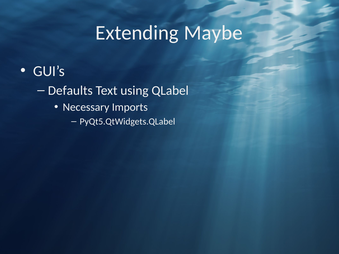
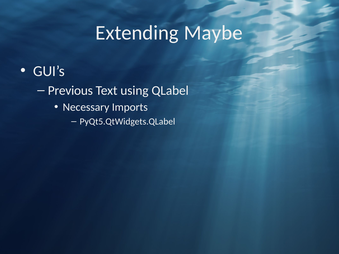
Defaults: Defaults -> Previous
